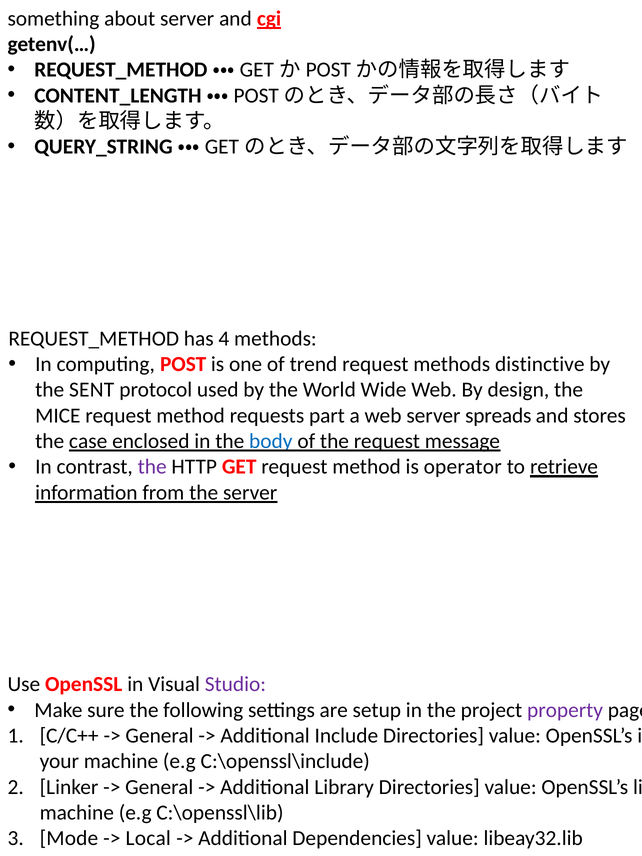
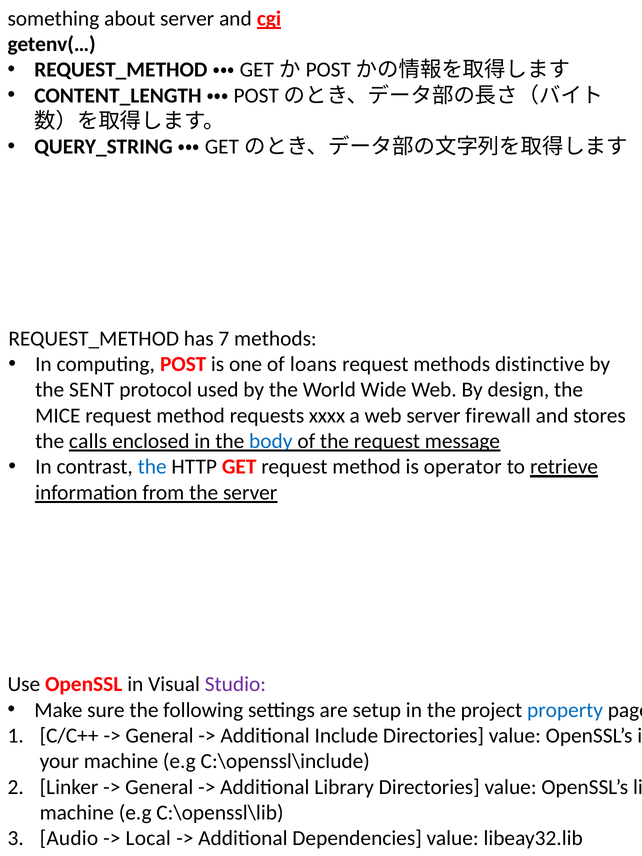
4: 4 -> 7
trend: trend -> loans
part: part -> xxxx
spreads: spreads -> firewall
case: case -> calls
the at (152, 467) colour: purple -> blue
property colour: purple -> blue
Mode: Mode -> Audio
